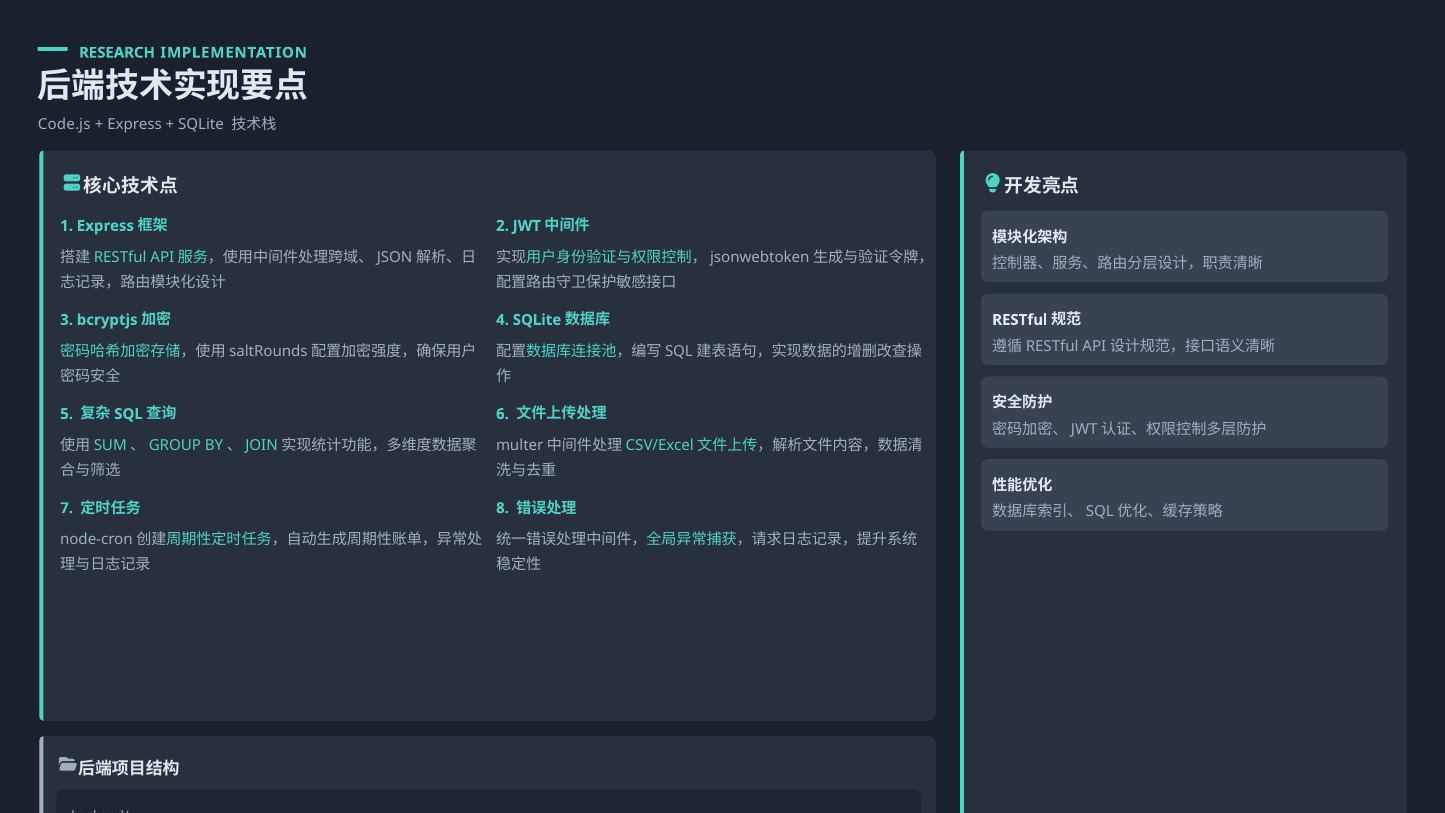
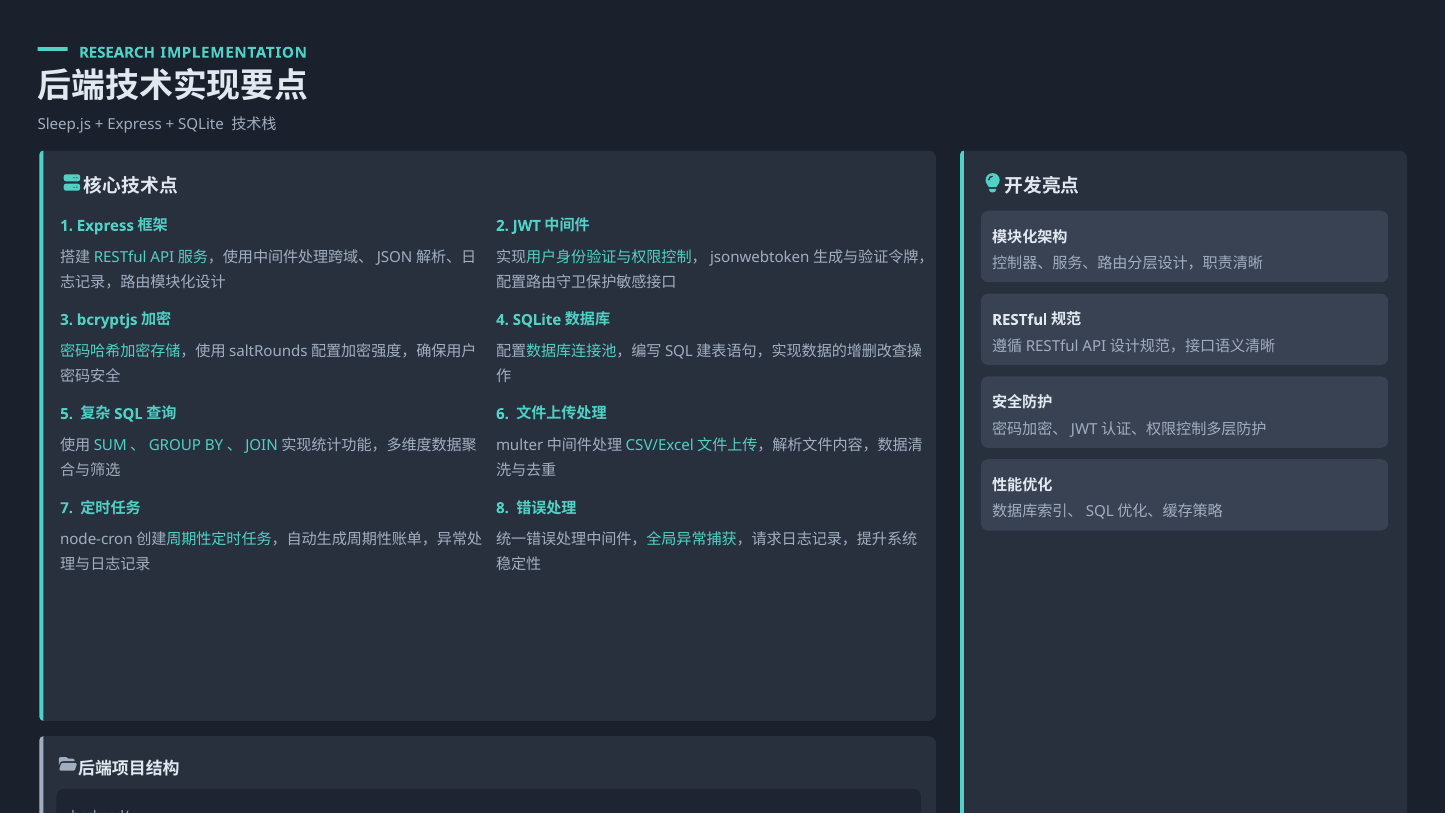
Code.js: Code.js -> Sleep.js
